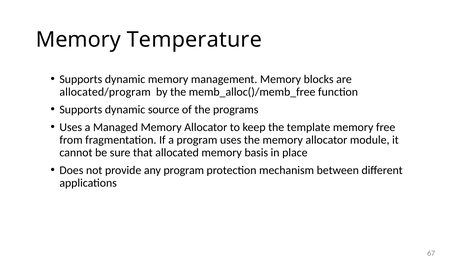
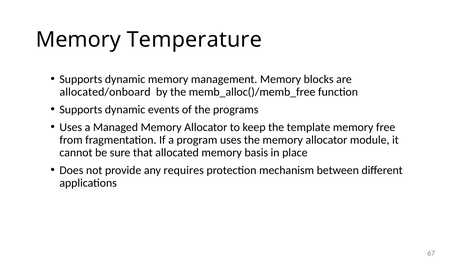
allocated/program: allocated/program -> allocated/onboard
source: source -> events
any program: program -> requires
